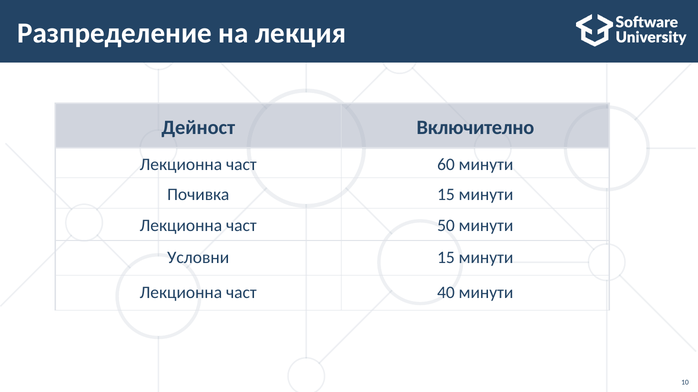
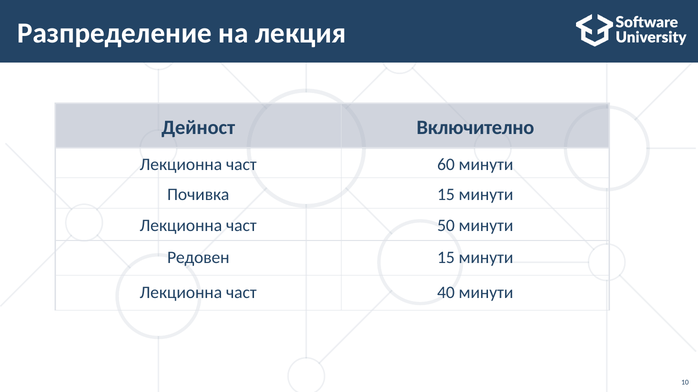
Условни: Условни -> Редовен
